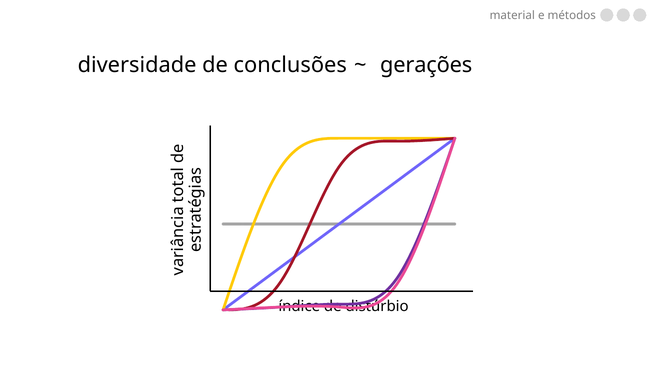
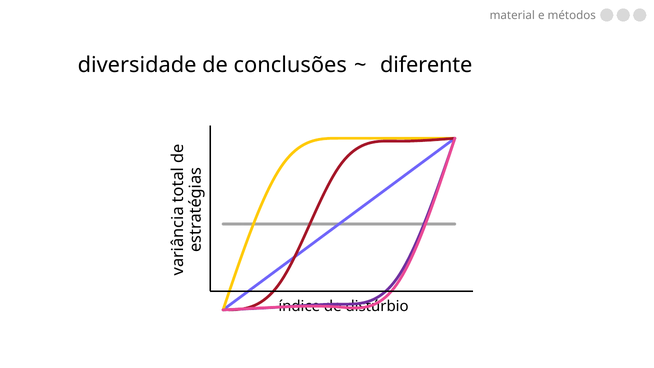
gerações: gerações -> diferente
